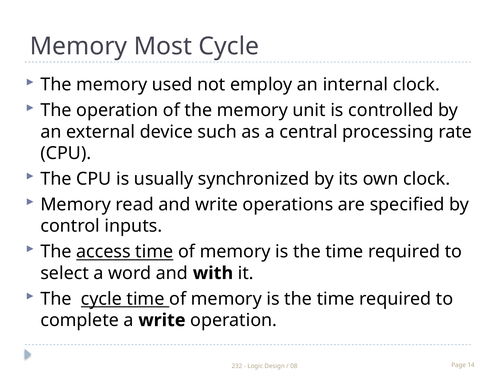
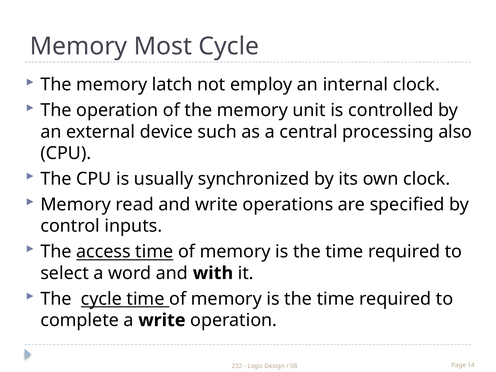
used: used -> latch
rate: rate -> also
